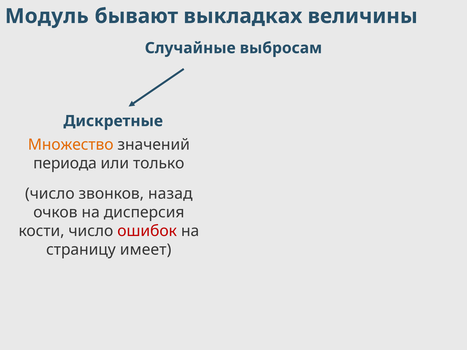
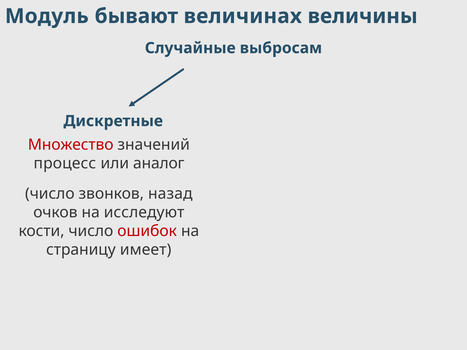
выкладках: выкладках -> величинах
Множество colour: orange -> red
периода: периода -> процесс
только: только -> аналог
дисперсия: дисперсия -> исследуют
